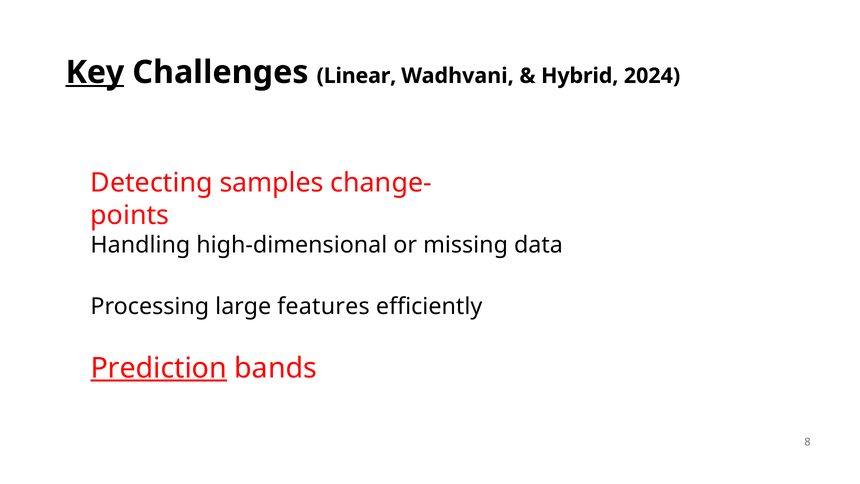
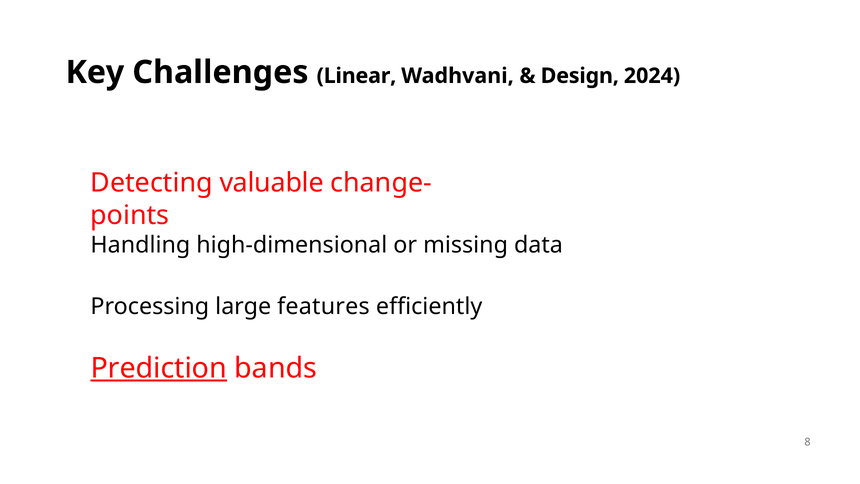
Key underline: present -> none
Hybrid: Hybrid -> Design
samples: samples -> valuable
